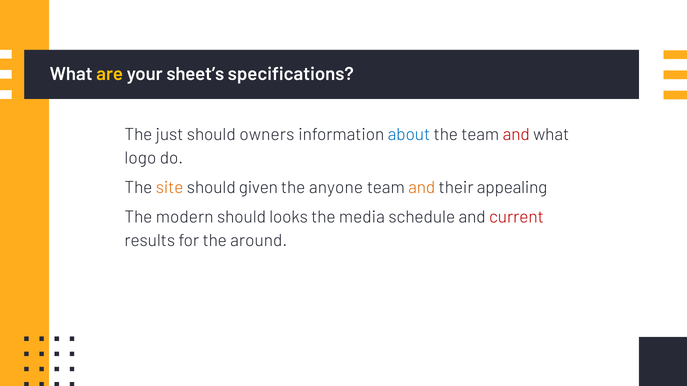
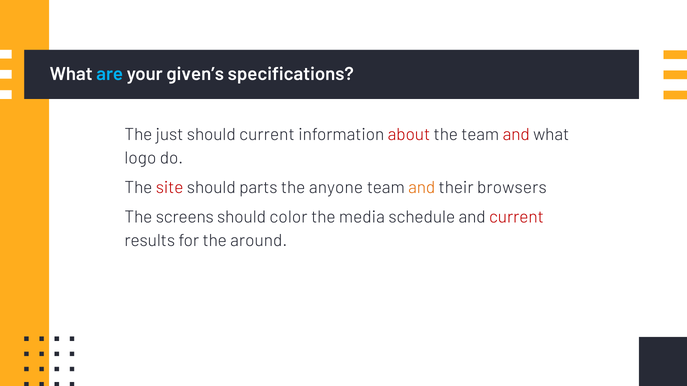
are colour: yellow -> light blue
sheet’s: sheet’s -> given’s
should owners: owners -> current
about colour: blue -> red
site colour: orange -> red
given: given -> parts
appealing: appealing -> browsers
modern: modern -> screens
looks: looks -> color
